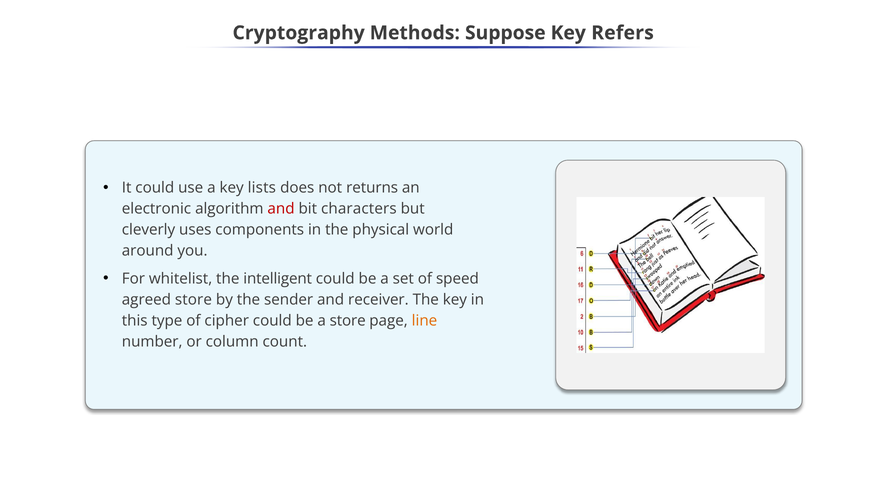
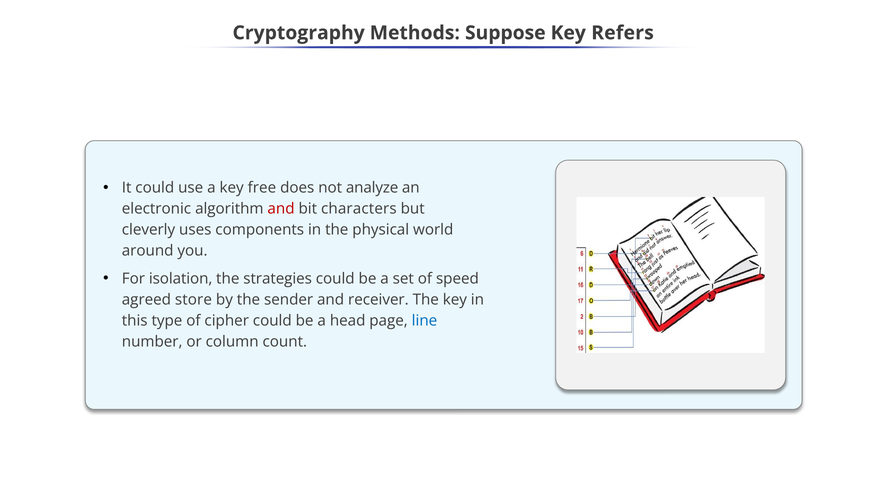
lists: lists -> free
returns: returns -> analyze
whitelist: whitelist -> isolation
intelligent: intelligent -> strategies
a store: store -> head
line colour: orange -> blue
